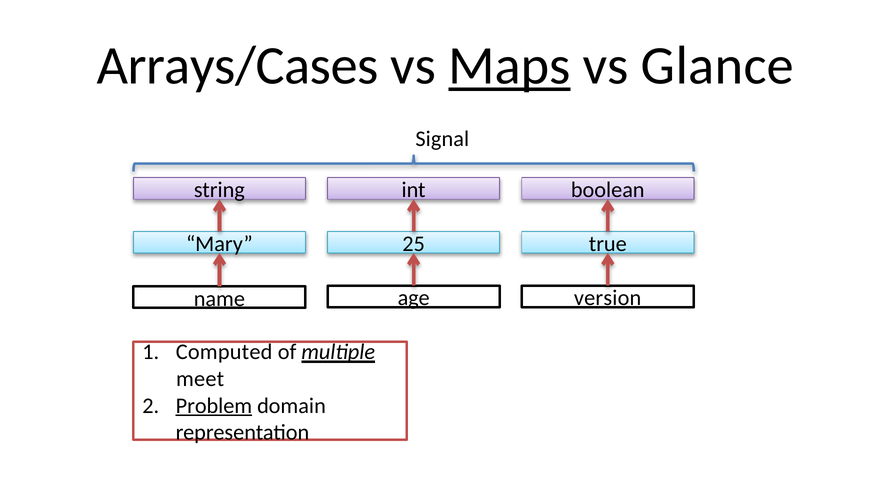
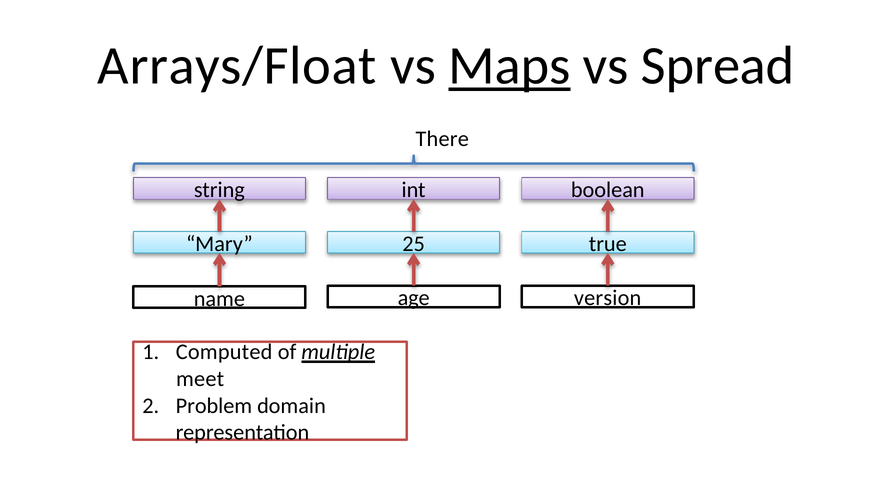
Arrays/Cases: Arrays/Cases -> Arrays/Float
Glance: Glance -> Spread
Signal: Signal -> There
Problem underline: present -> none
